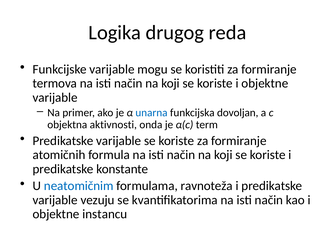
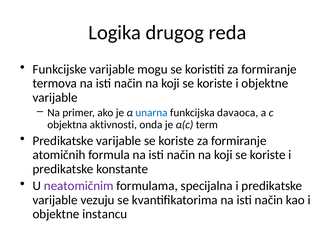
dovoljan: dovoljan -> davaoca
neatomičnim colour: blue -> purple
ravnoteža: ravnoteža -> specijalna
